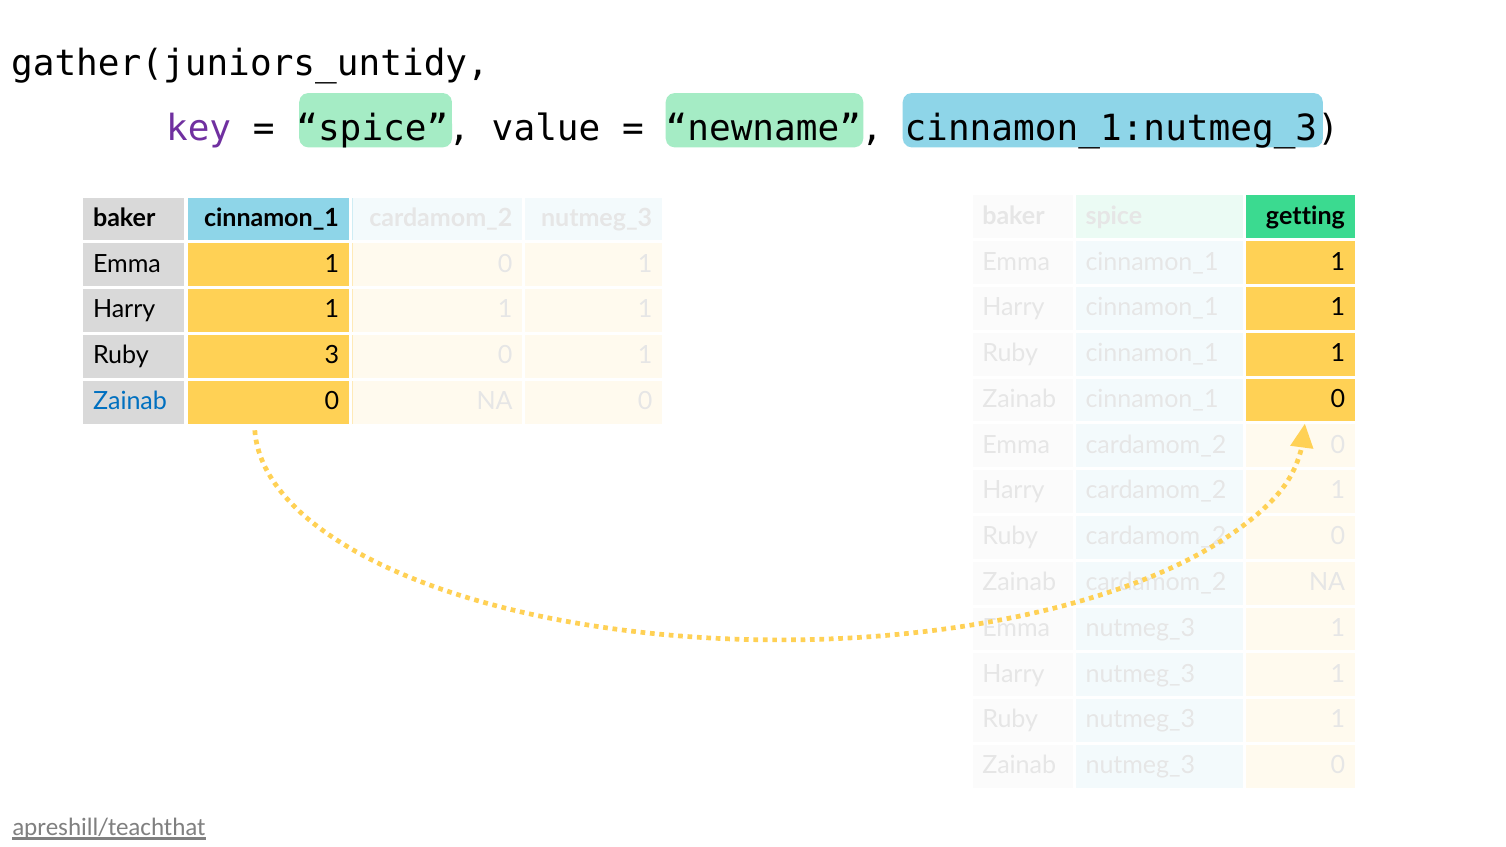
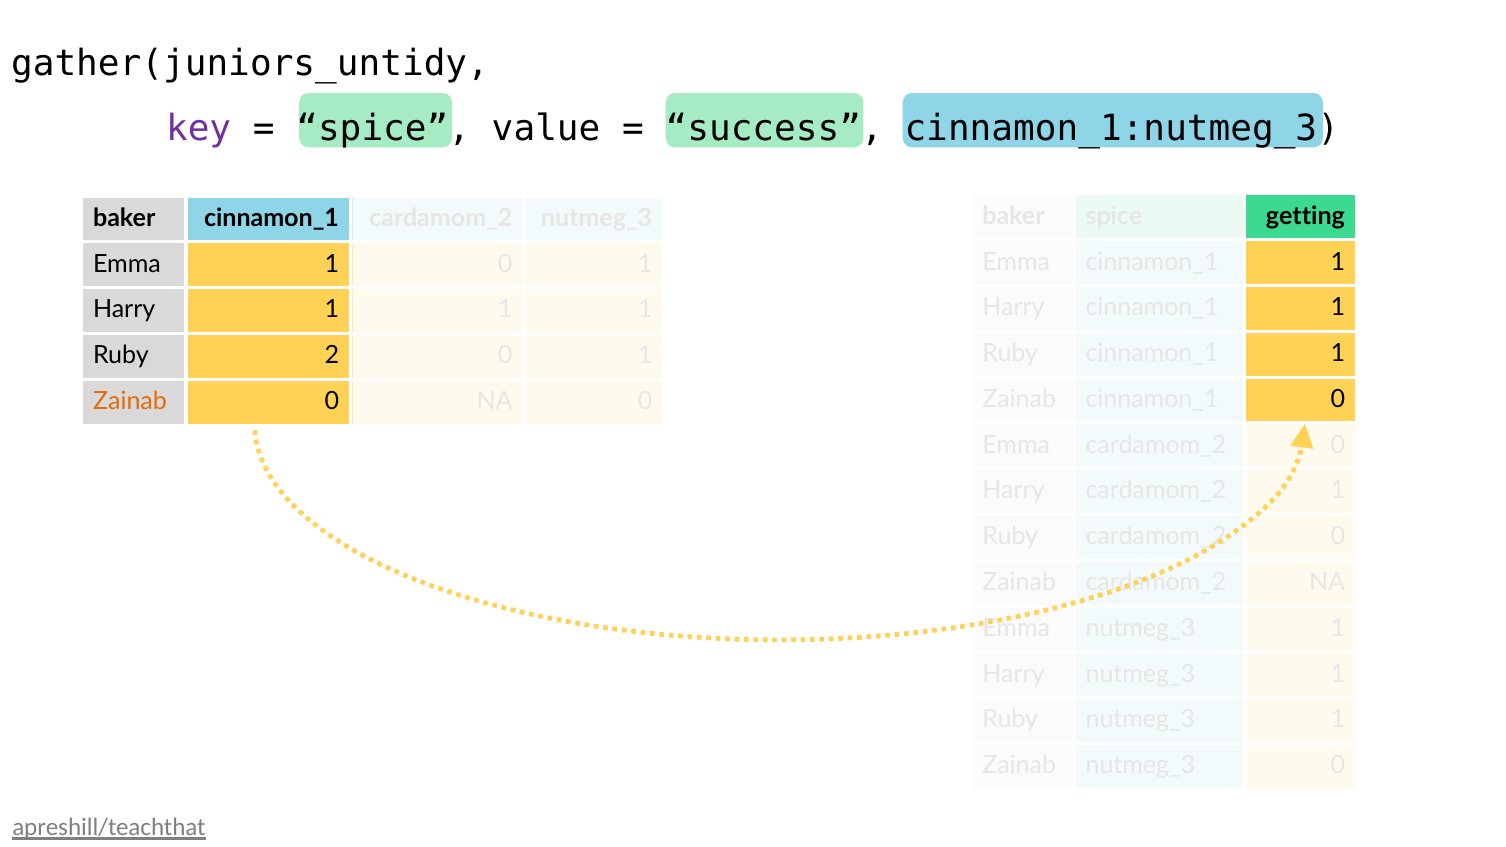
newname: newname -> success
3: 3 -> 2
Zainab at (130, 401) colour: blue -> orange
